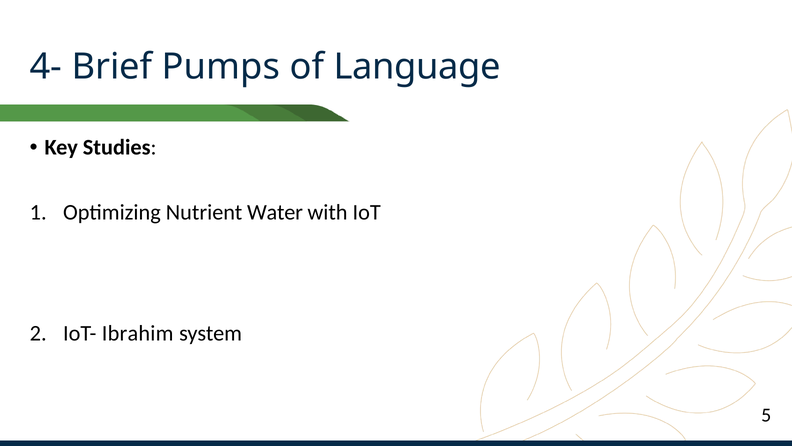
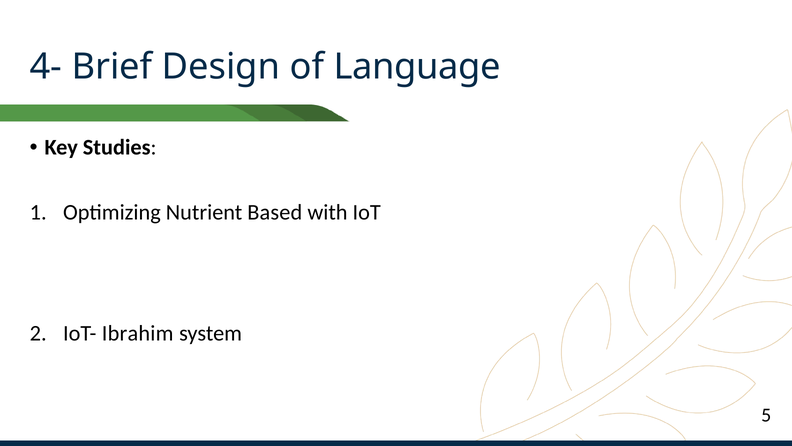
Pumps: Pumps -> Design
Water: Water -> Based
